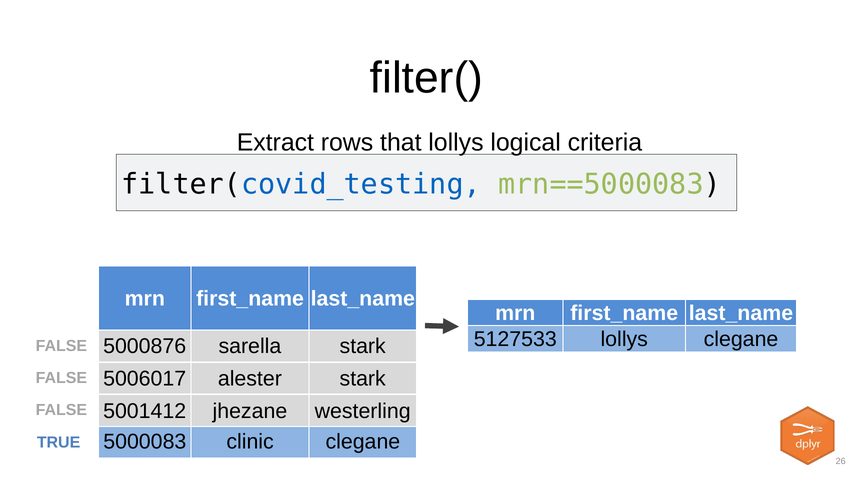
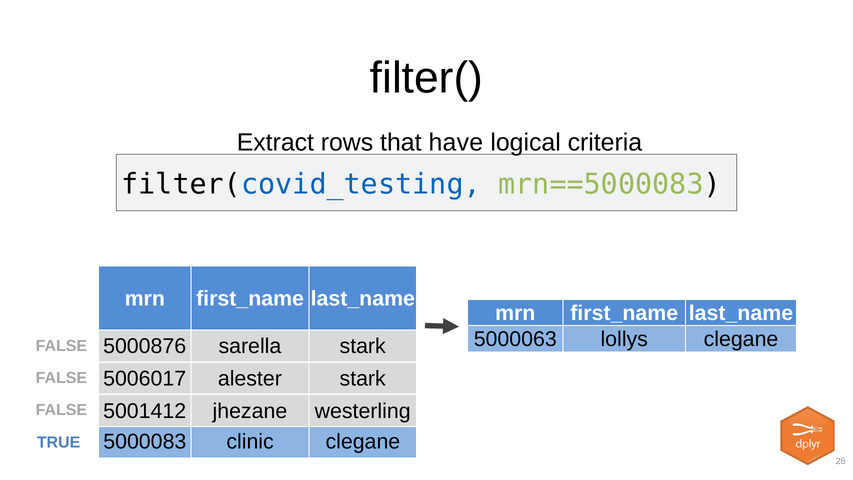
that lollys: lollys -> have
5127533: 5127533 -> 5000063
